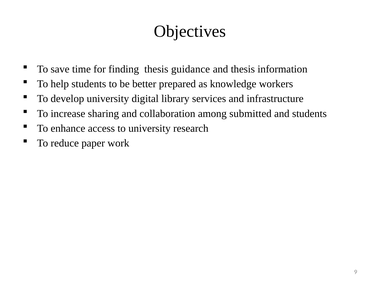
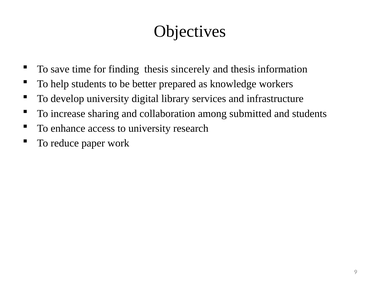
guidance: guidance -> sincerely
